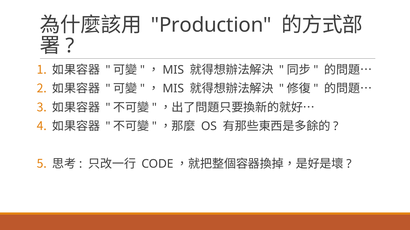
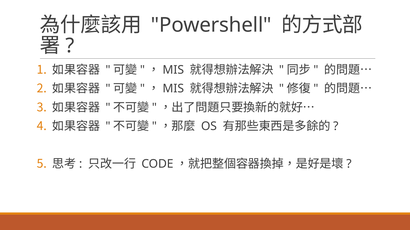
Production: Production -> Powershell
